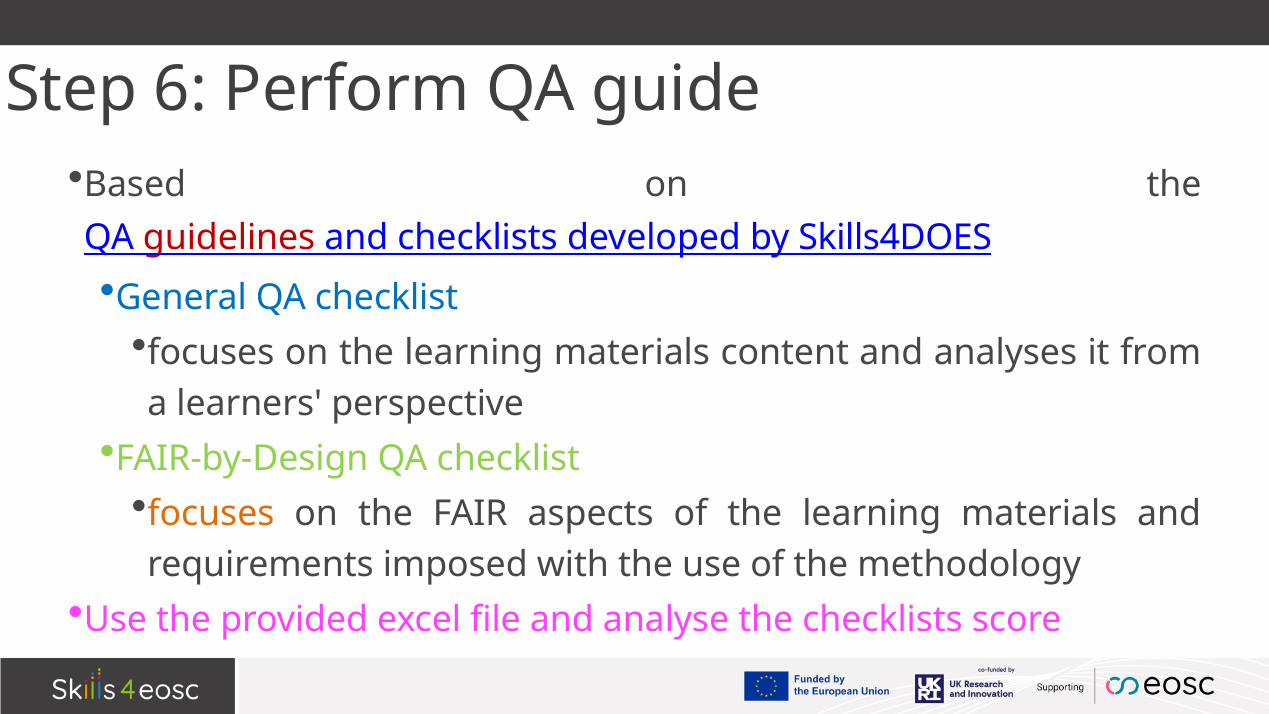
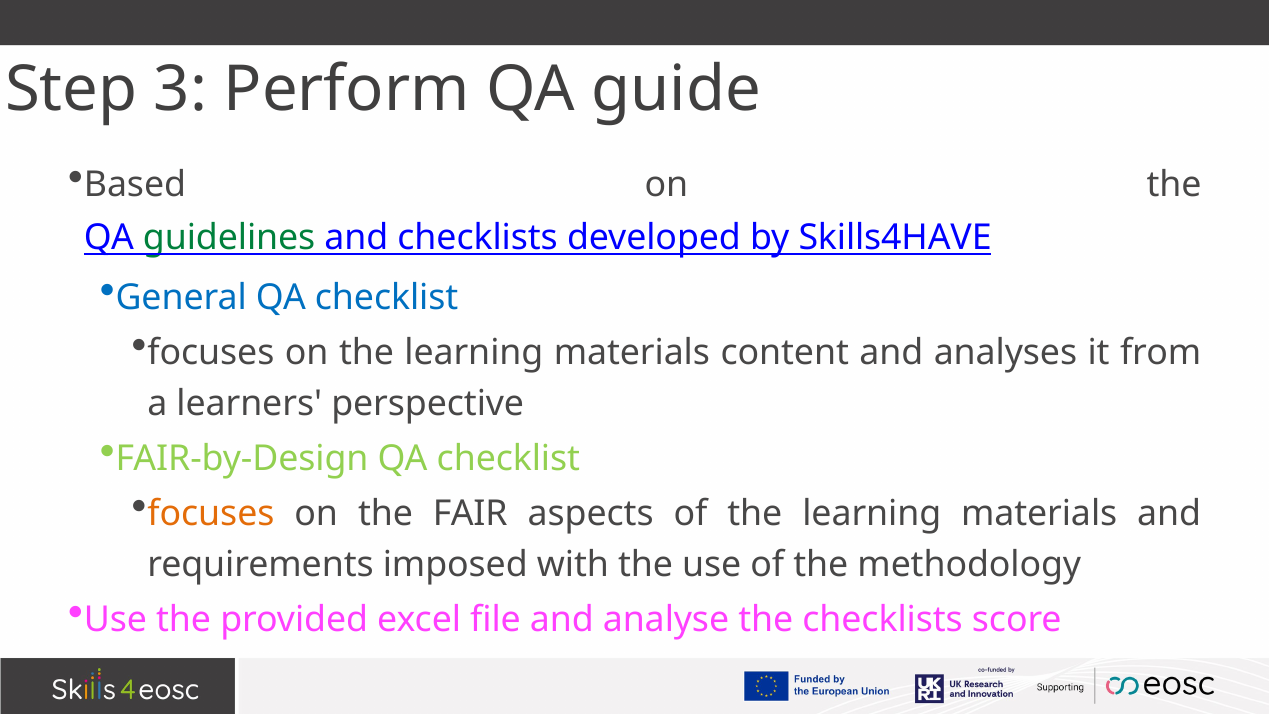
6: 6 -> 3
guidelines colour: red -> green
Skills4DOES: Skills4DOES -> Skills4HAVE
